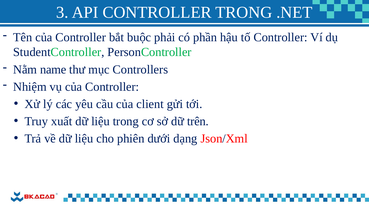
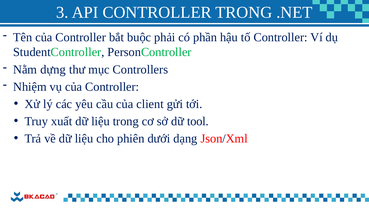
name: name -> dựng
trên: trên -> tool
